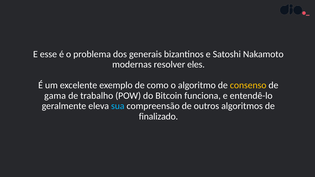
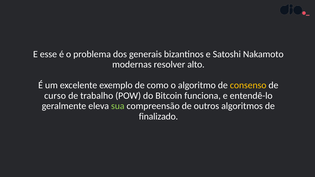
eles: eles -> alto
gama: gama -> curso
sua colour: light blue -> light green
